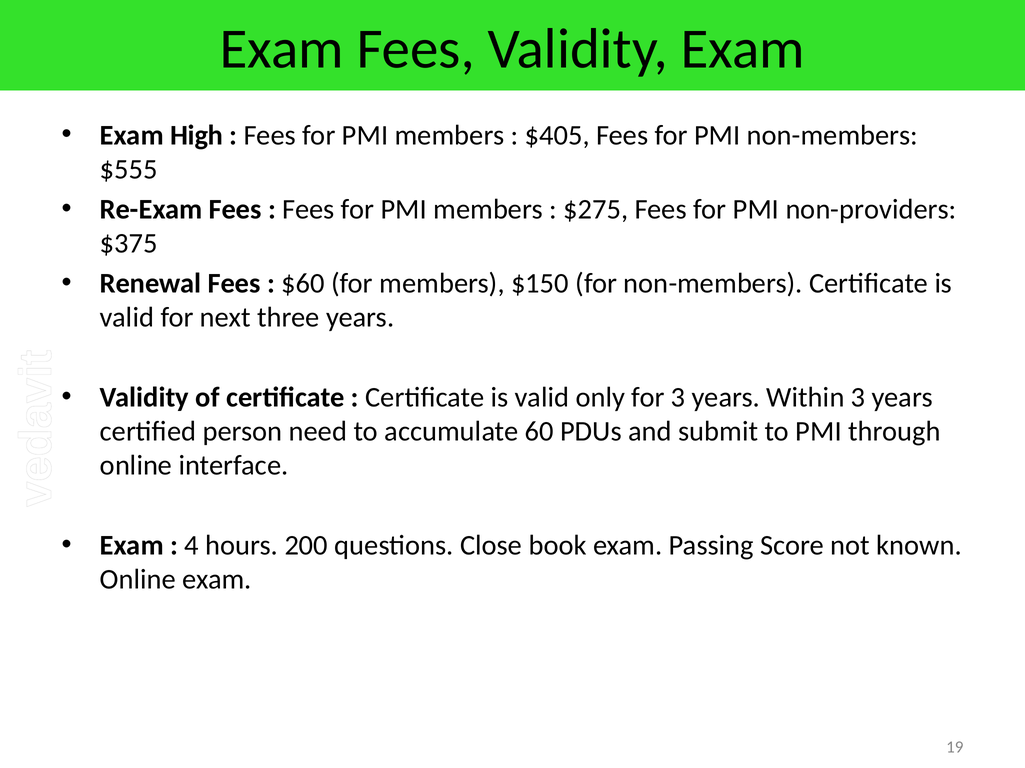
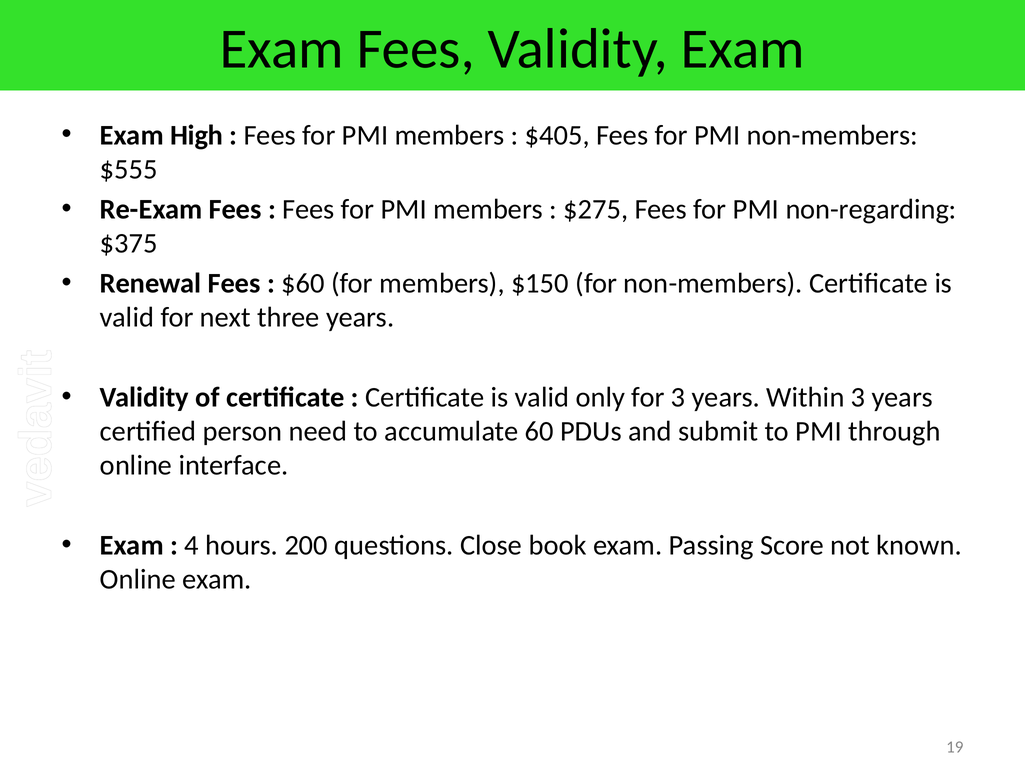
non-providers: non-providers -> non-regarding
